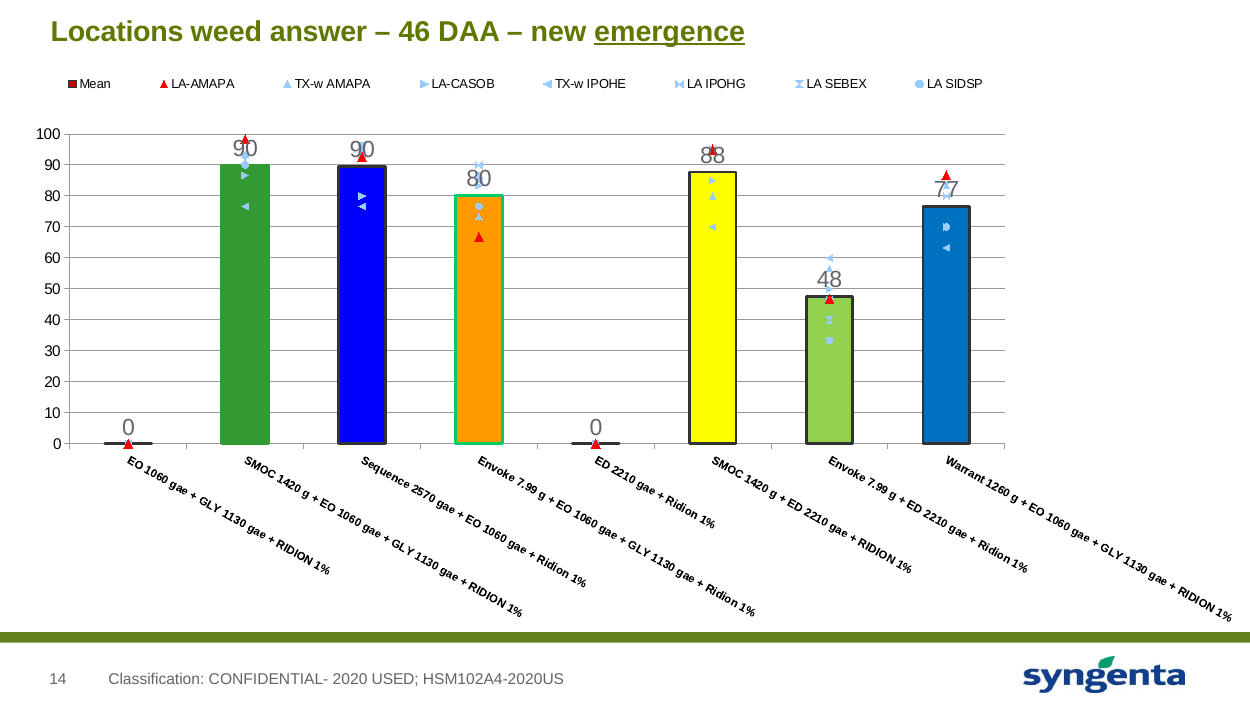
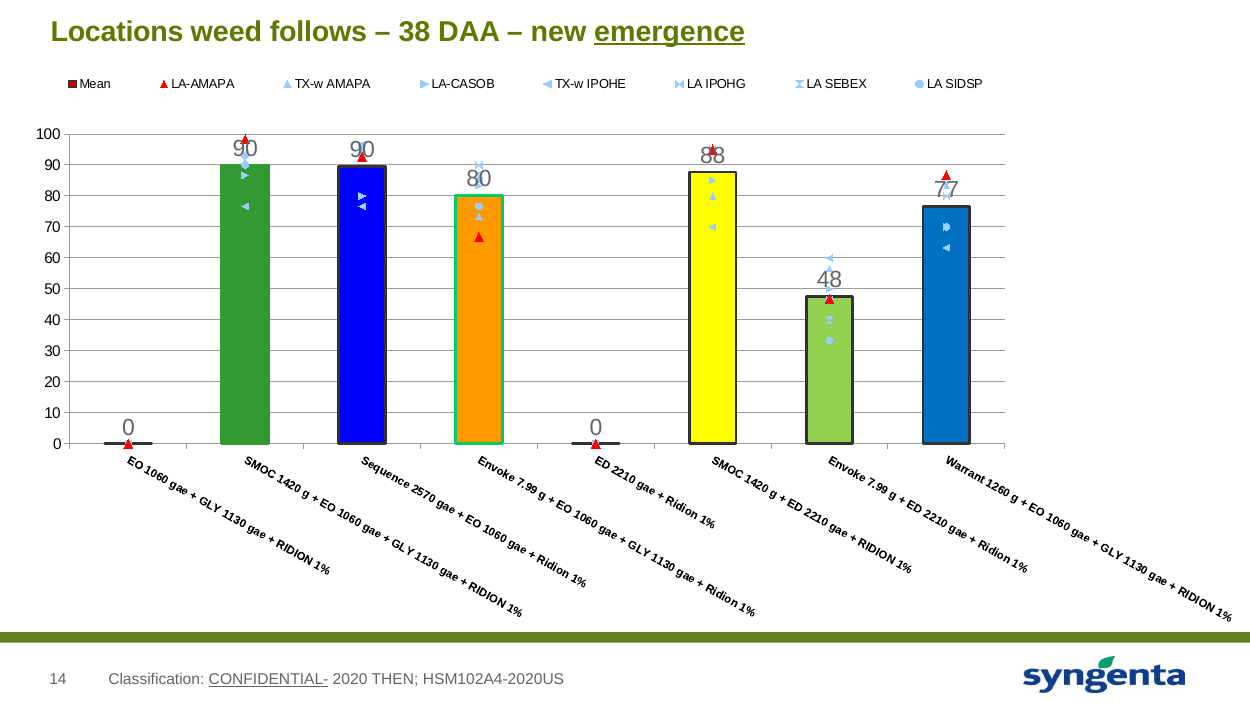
answer: answer -> follows
46: 46 -> 38
CONFIDENTIAL- underline: none -> present
USED: USED -> THEN
